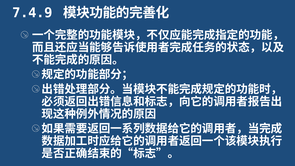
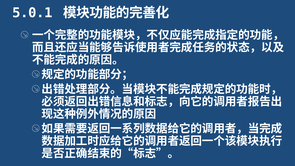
7.4.9: 7.4.9 -> 5.0.1
